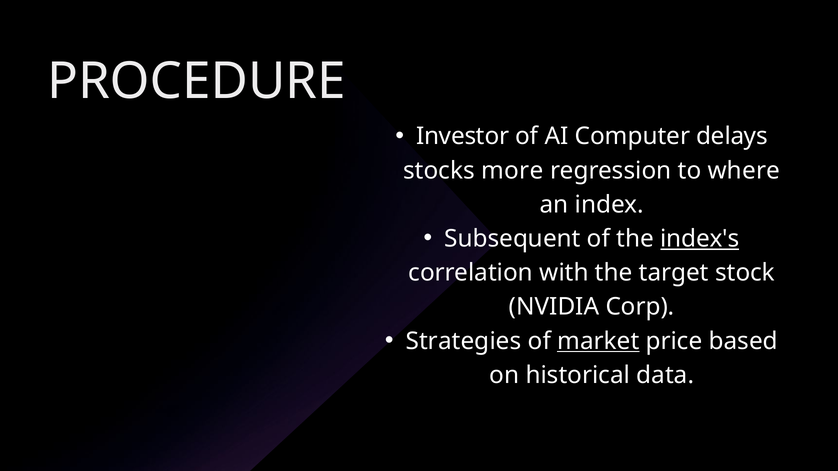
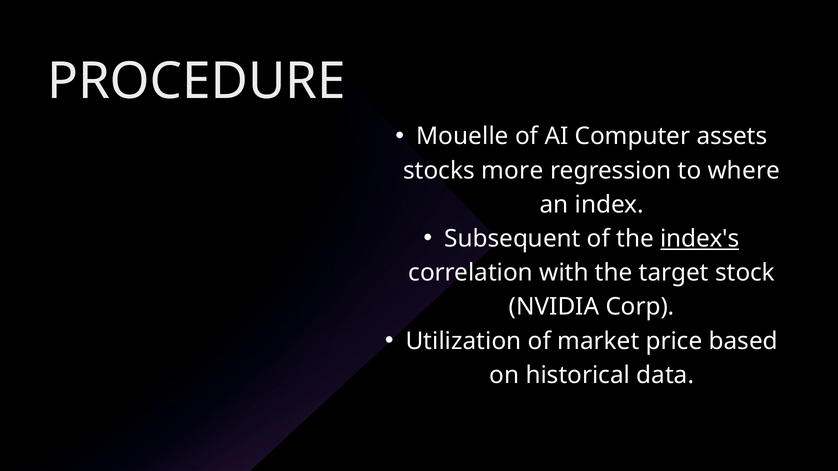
Investor: Investor -> Mouelle
delays: delays -> assets
Strategies: Strategies -> Utilization
market underline: present -> none
